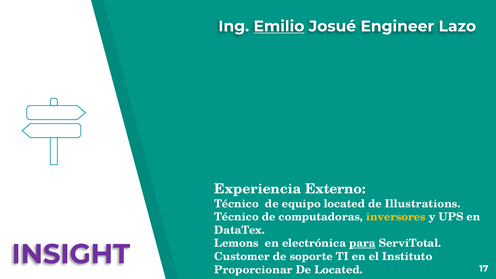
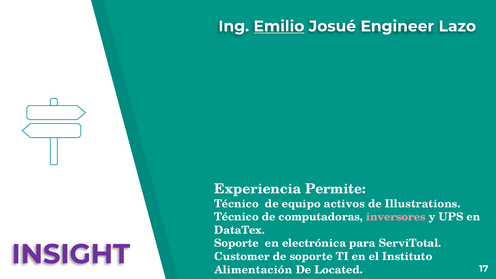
Externo: Externo -> Permite
equipo located: located -> activos
inversores colour: yellow -> pink
Lemons at (237, 243): Lemons -> Soporte
para underline: present -> none
Proporcionar: Proporcionar -> Alimentación
